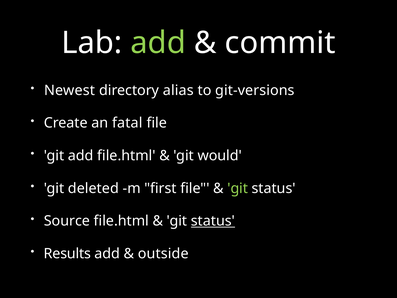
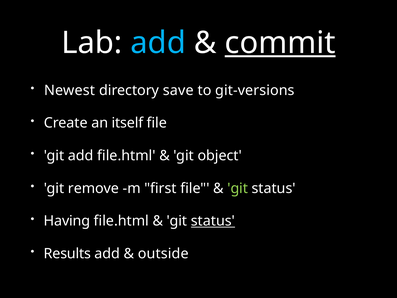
add at (158, 43) colour: light green -> light blue
commit underline: none -> present
alias: alias -> save
fatal: fatal -> itself
would: would -> object
deleted: deleted -> remove
Source: Source -> Having
